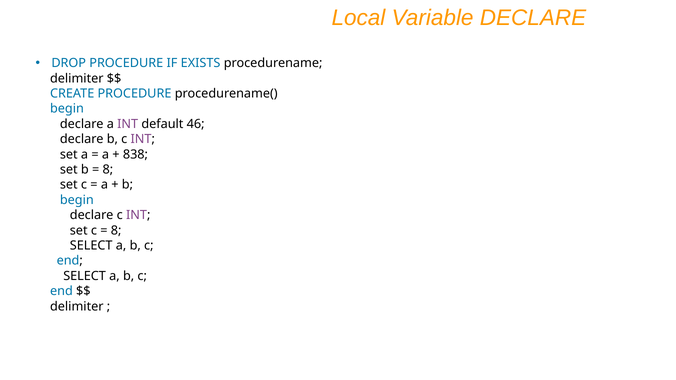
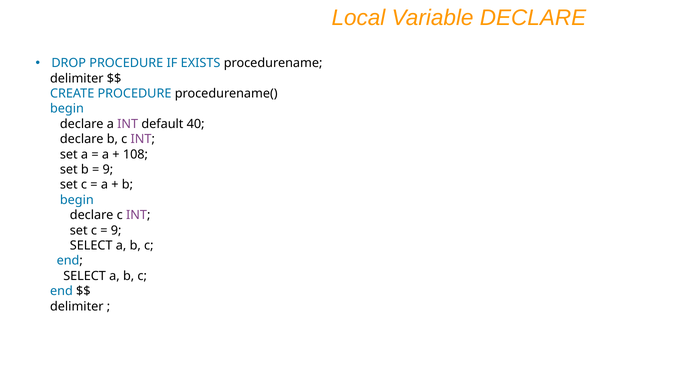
46: 46 -> 40
838: 838 -> 108
8 at (108, 170): 8 -> 9
8 at (116, 231): 8 -> 9
